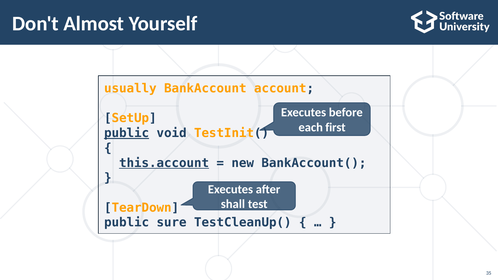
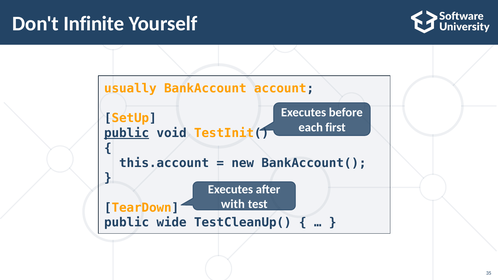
Almost: Almost -> Infinite
this.account underline: present -> none
shall: shall -> with
sure: sure -> wide
